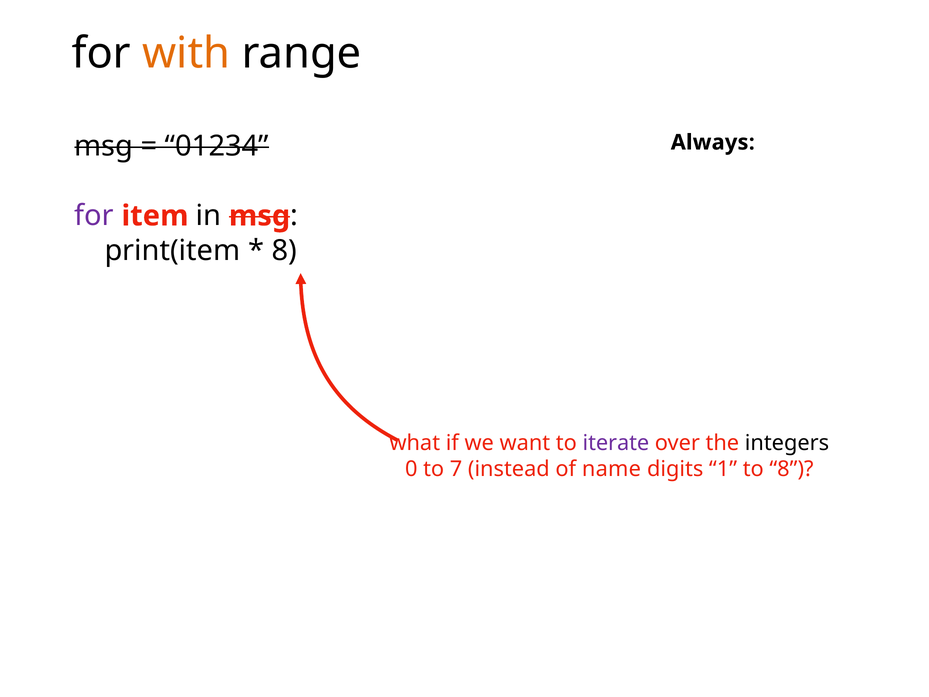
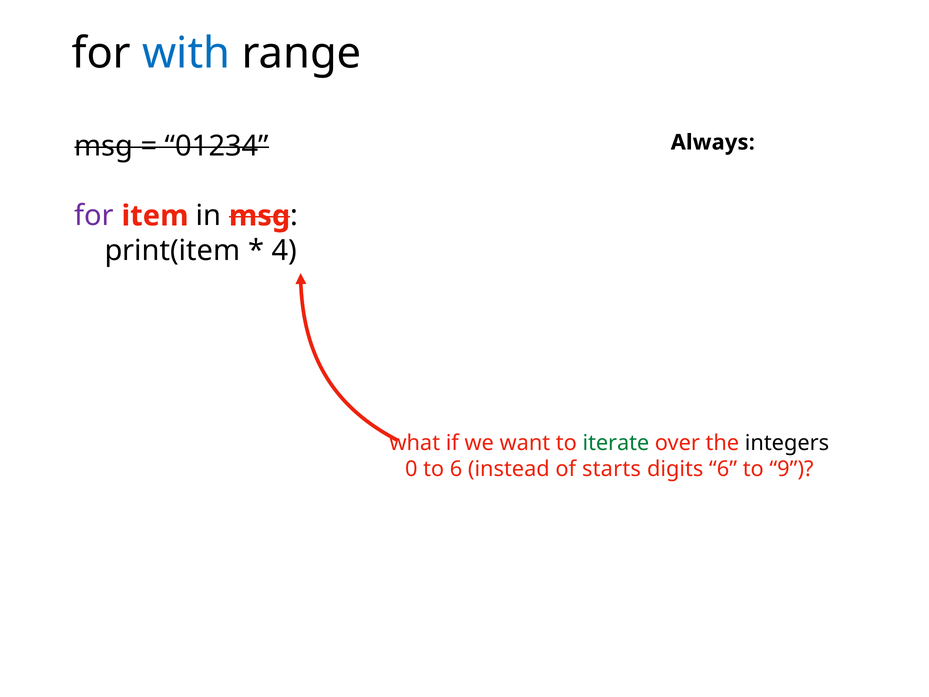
with colour: orange -> blue
8 at (284, 251): 8 -> 4
iterate colour: purple -> green
to 7: 7 -> 6
name: name -> starts
digits 1: 1 -> 6
to 8: 8 -> 9
